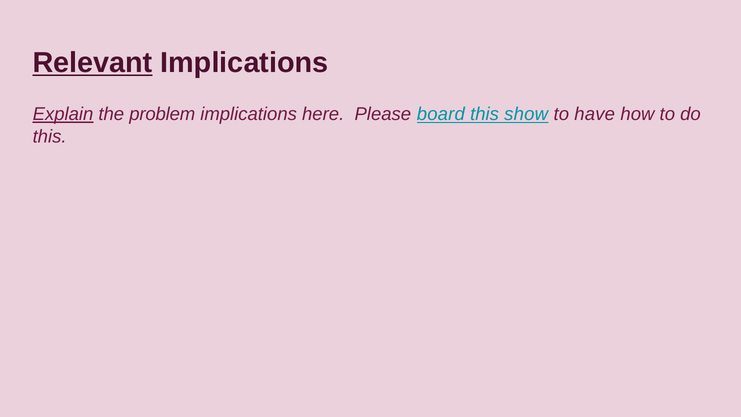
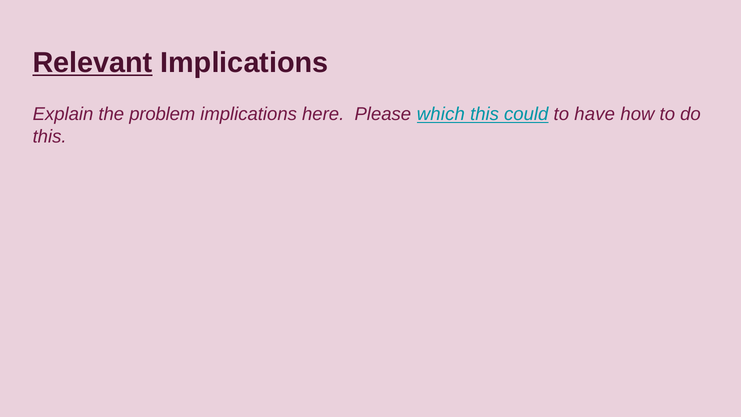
Explain underline: present -> none
board: board -> which
show: show -> could
